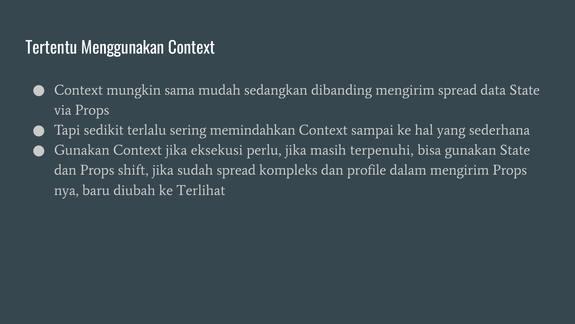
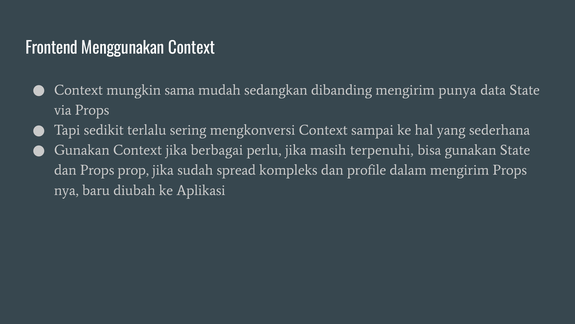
Tertentu: Tertentu -> Frontend
mengirim spread: spread -> punya
memindahkan: memindahkan -> mengkonversi
eksekusi: eksekusi -> berbagai
shift: shift -> prop
Terlihat: Terlihat -> Aplikasi
